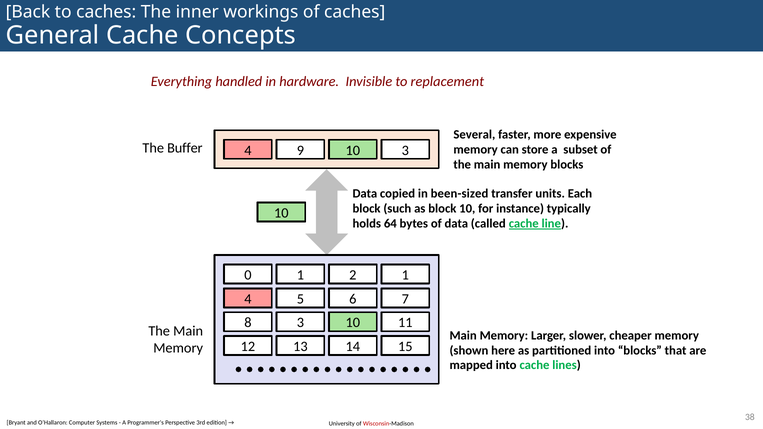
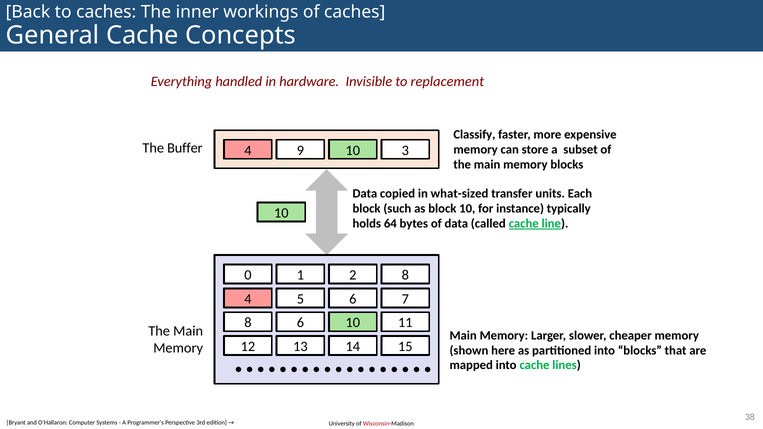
Several: Several -> Classify
been-sized: been-sized -> what-sized
2 1: 1 -> 8
8 3: 3 -> 6
